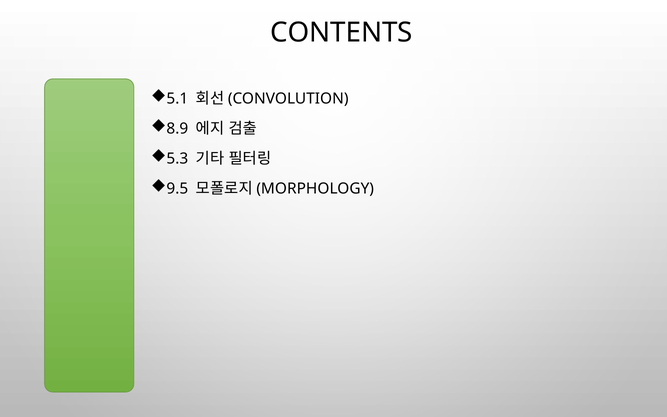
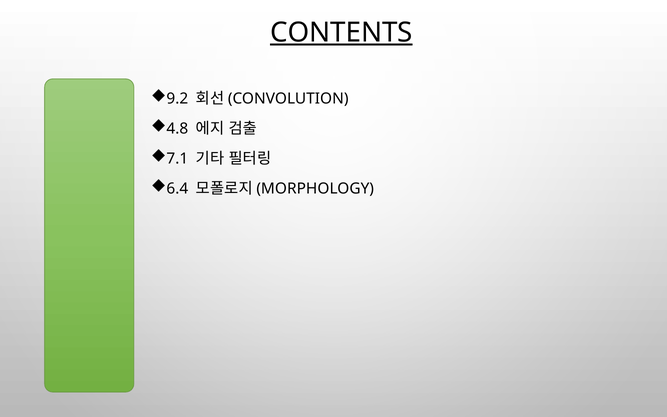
CONTENTS underline: none -> present
5.1: 5.1 -> 9.2
8.9: 8.9 -> 4.8
5.3: 5.3 -> 7.1
9.5: 9.5 -> 6.4
